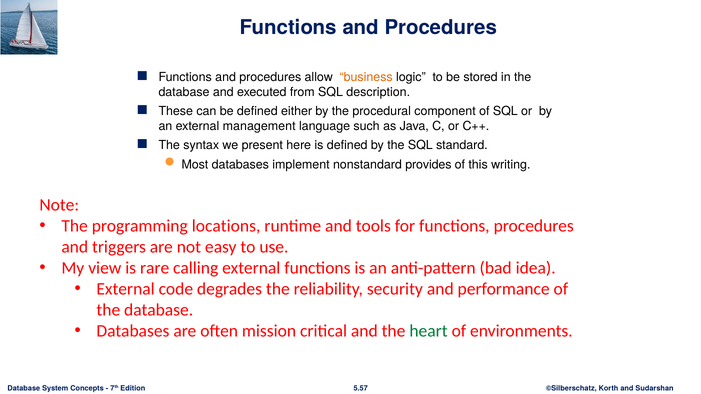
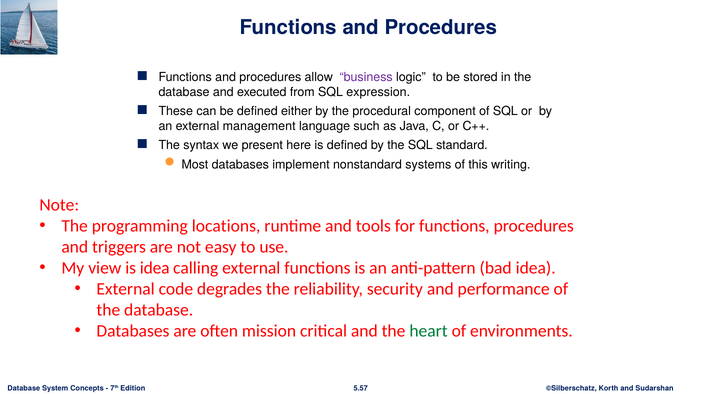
business colour: orange -> purple
description: description -> expression
provides: provides -> systems
is rare: rare -> idea
